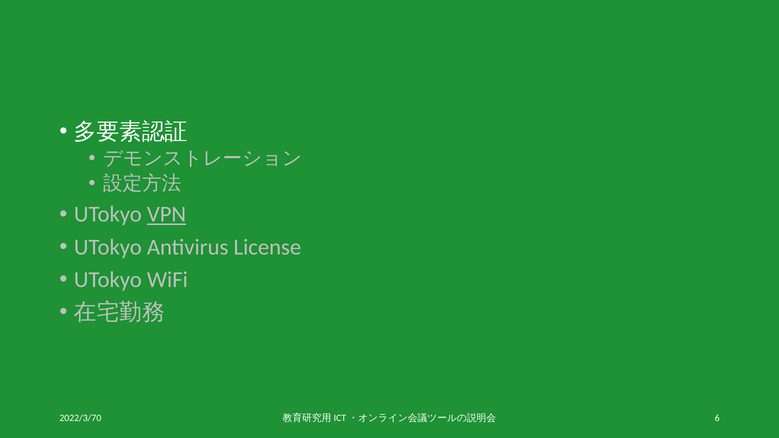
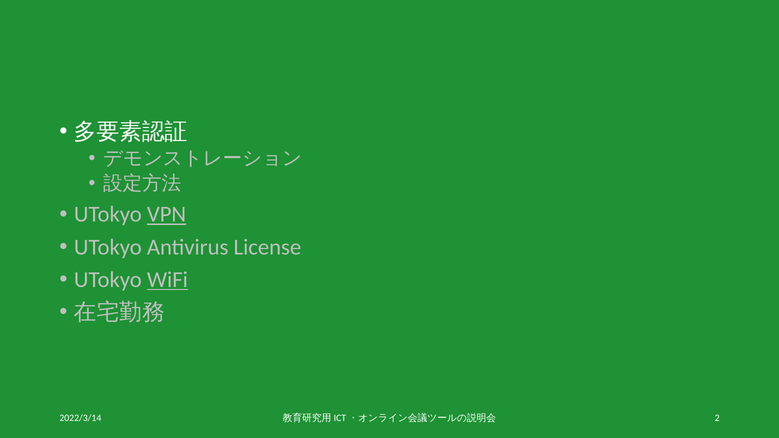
WiFi underline: none -> present
2022/3/70: 2022/3/70 -> 2022/3/14
6: 6 -> 2
